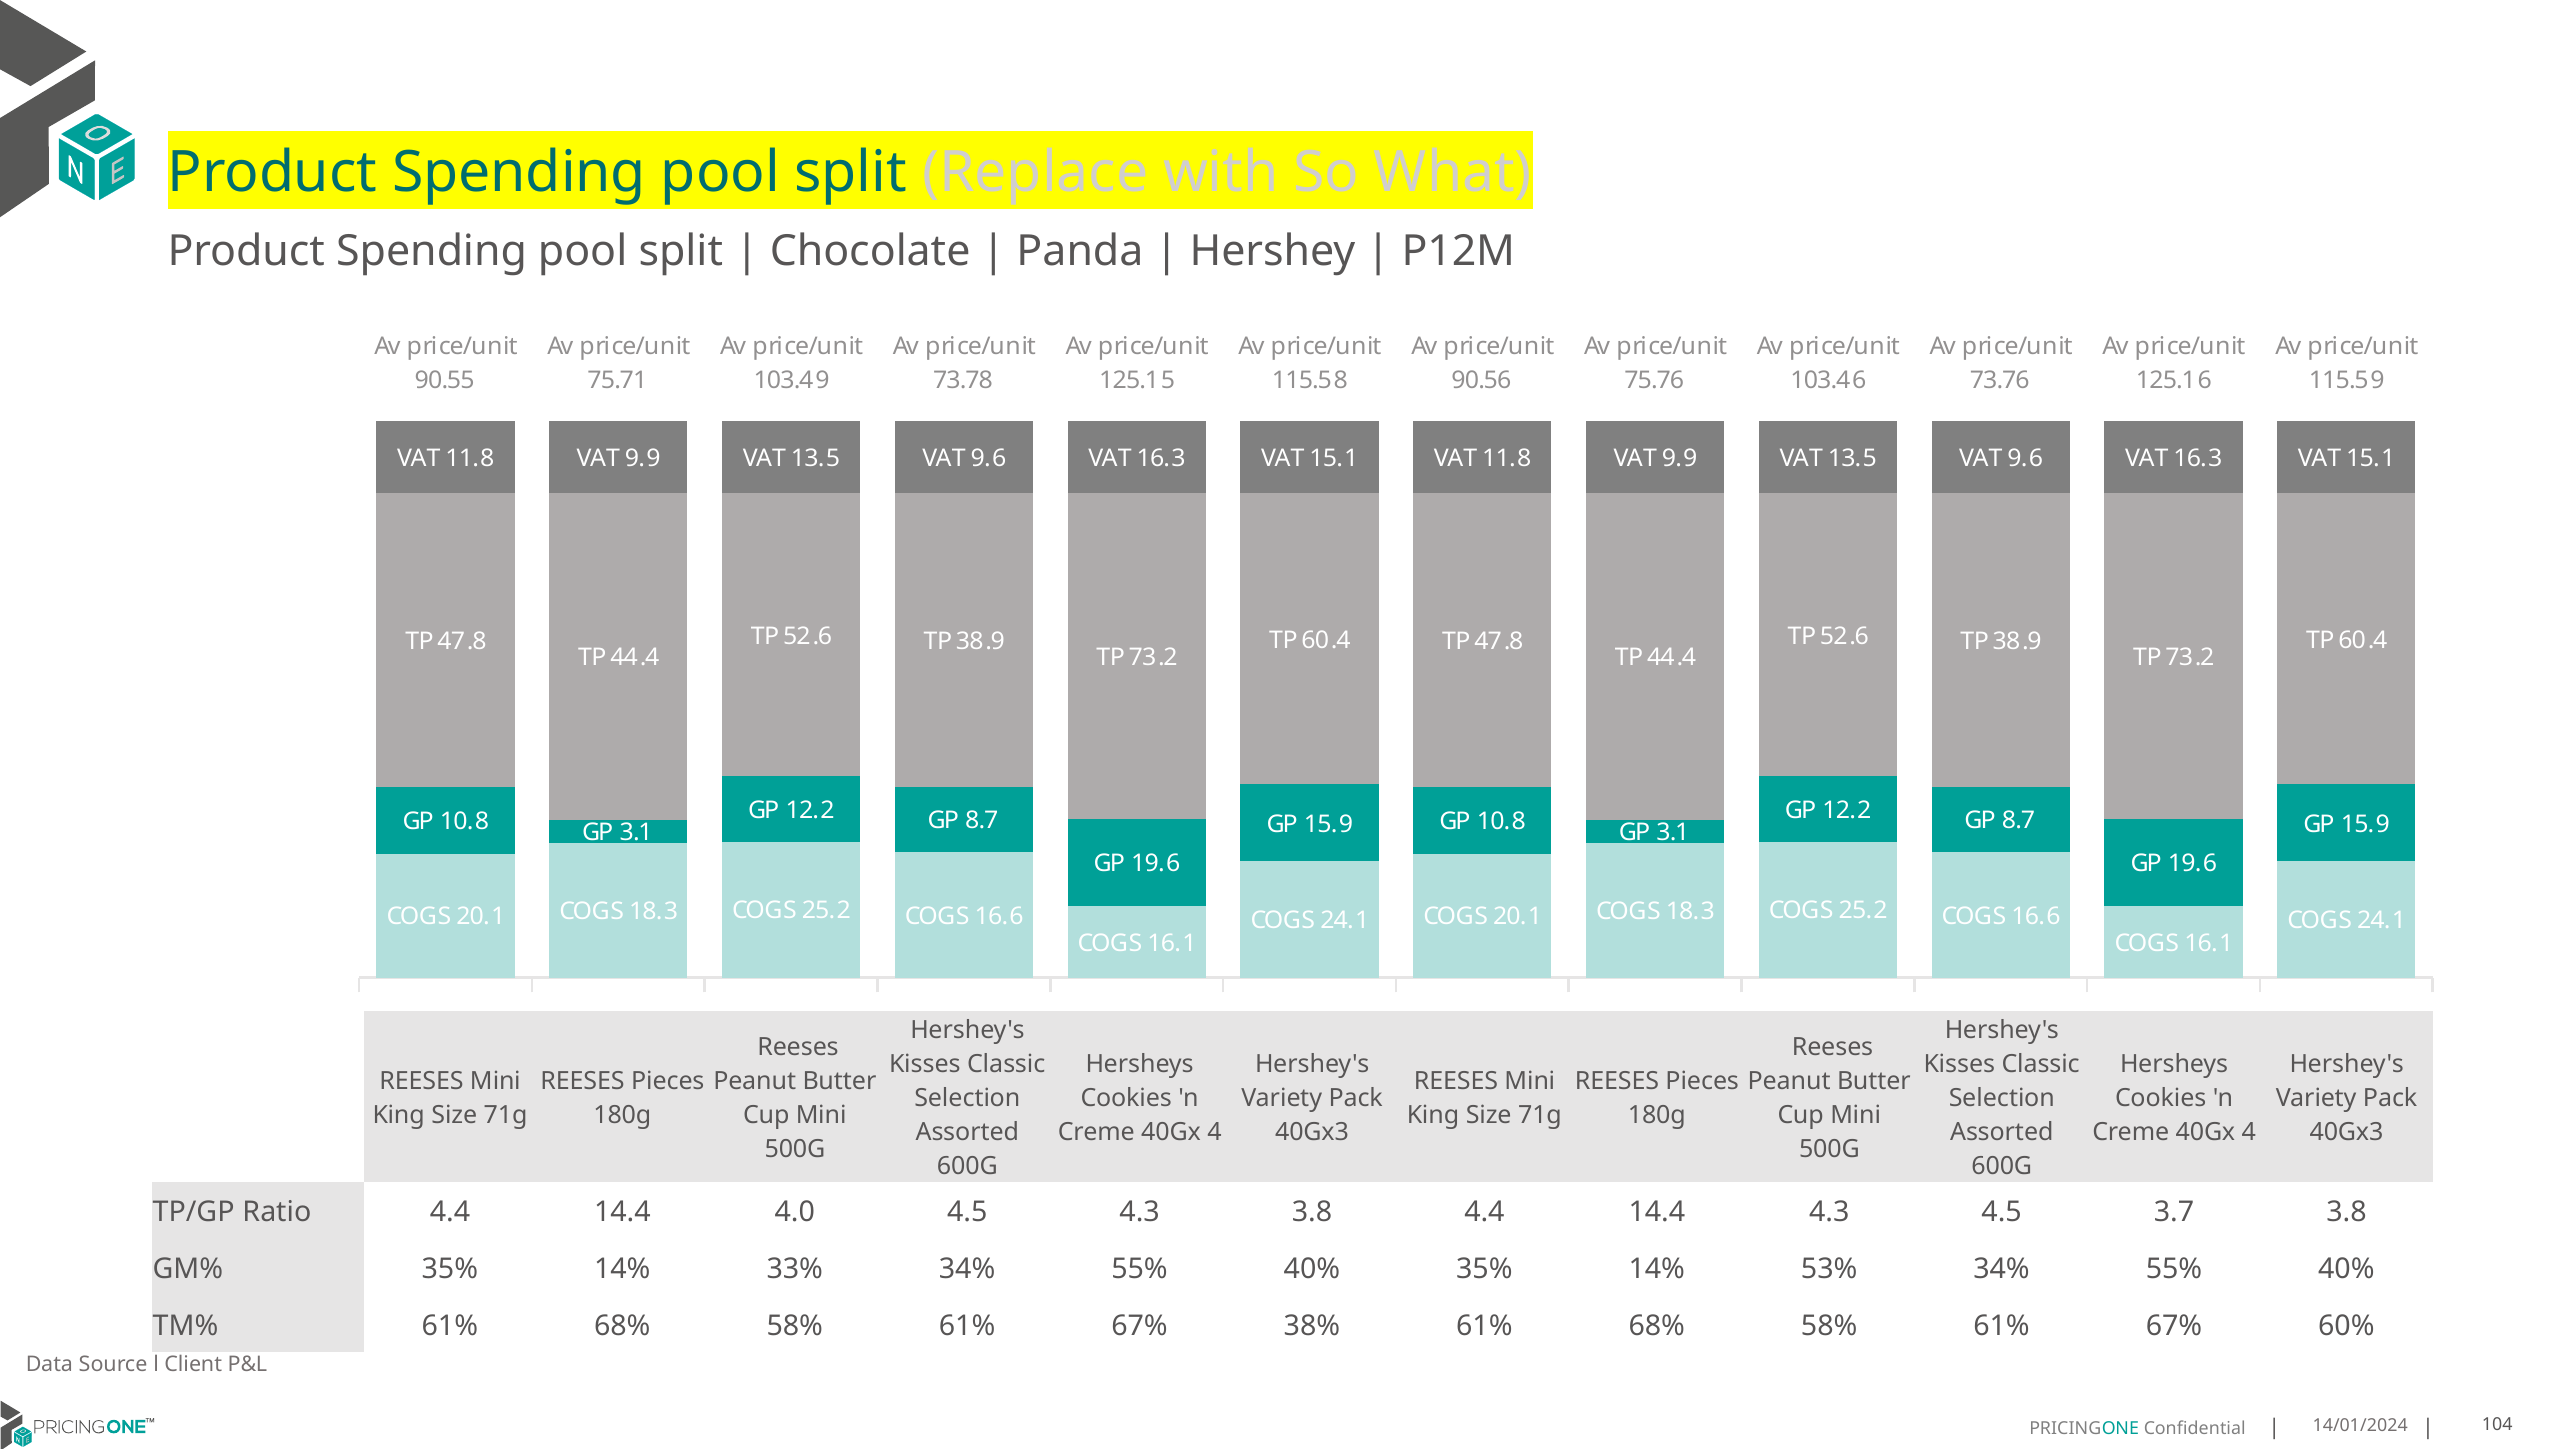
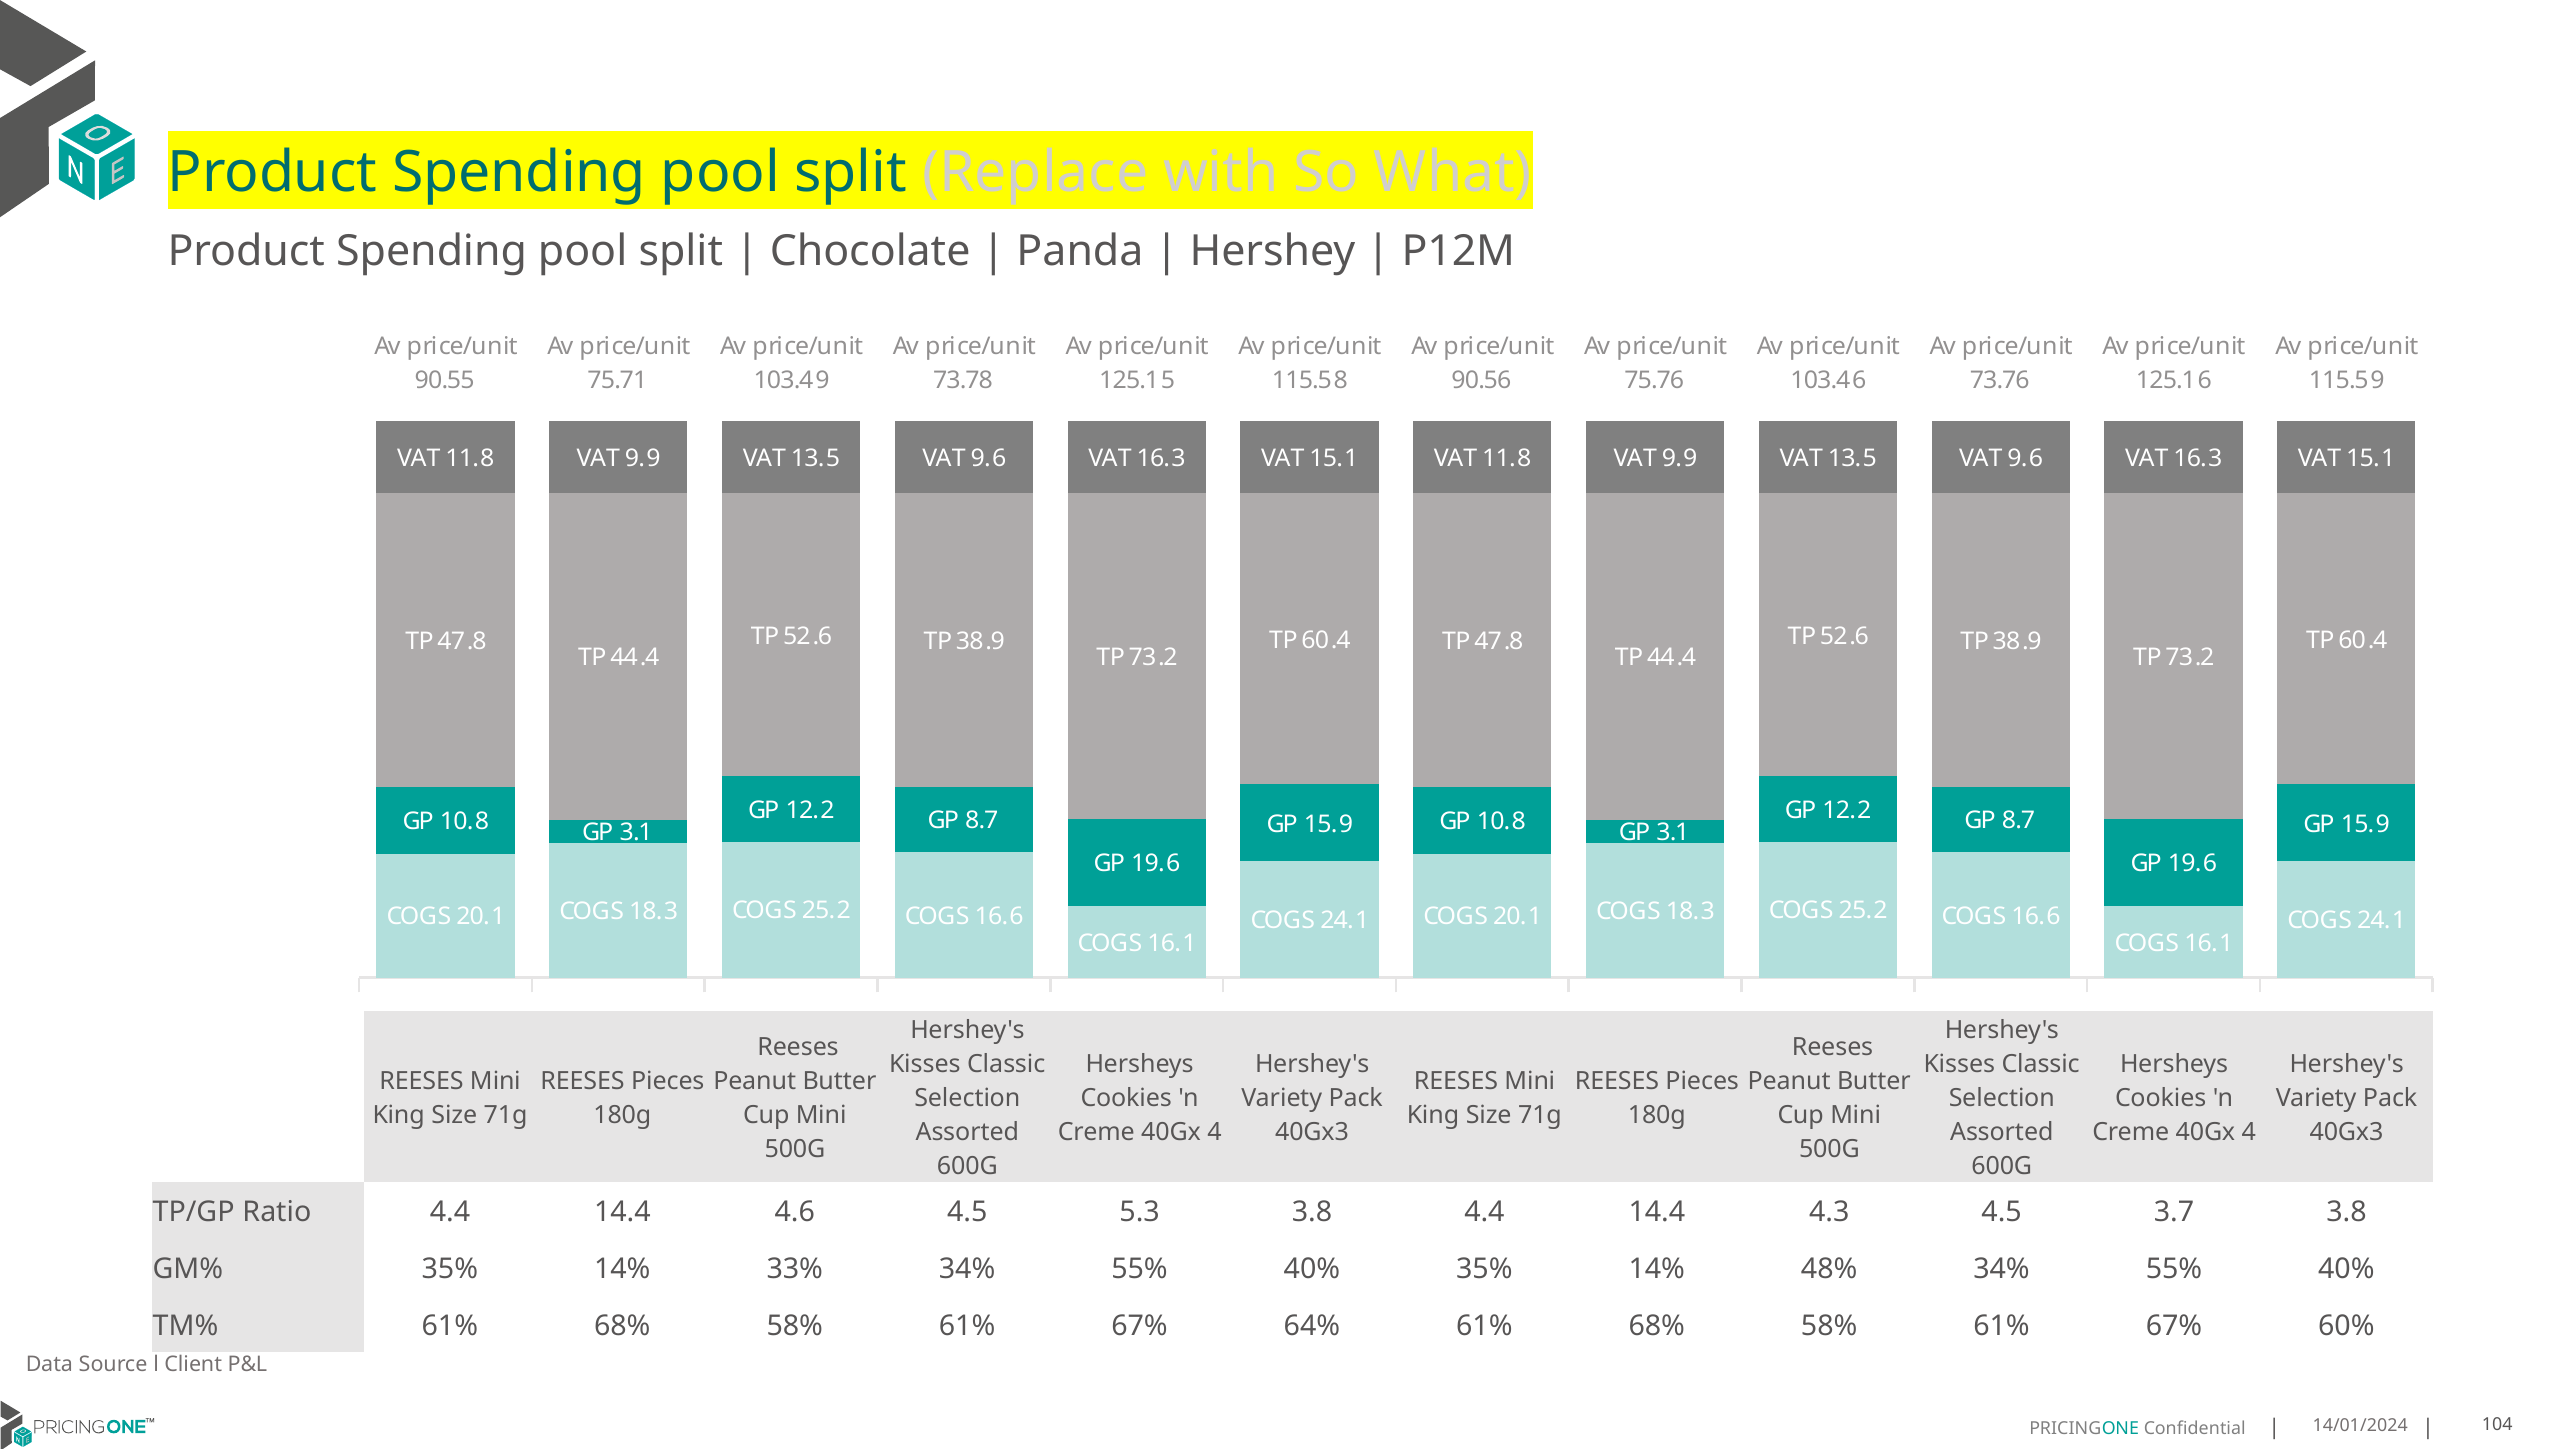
4.0: 4.0 -> 4.6
4.5 4.3: 4.3 -> 5.3
53%: 53% -> 48%
38%: 38% -> 64%
